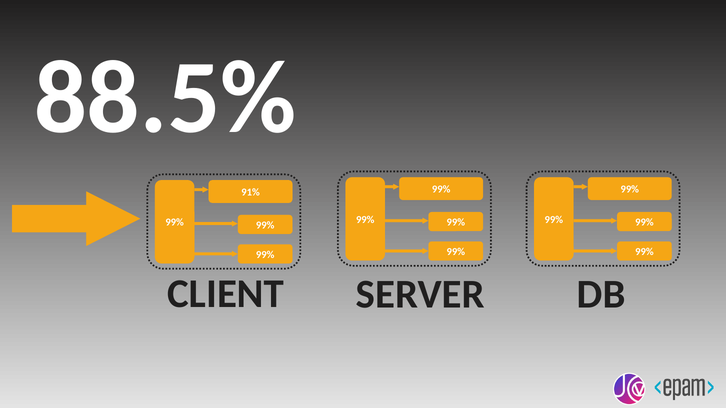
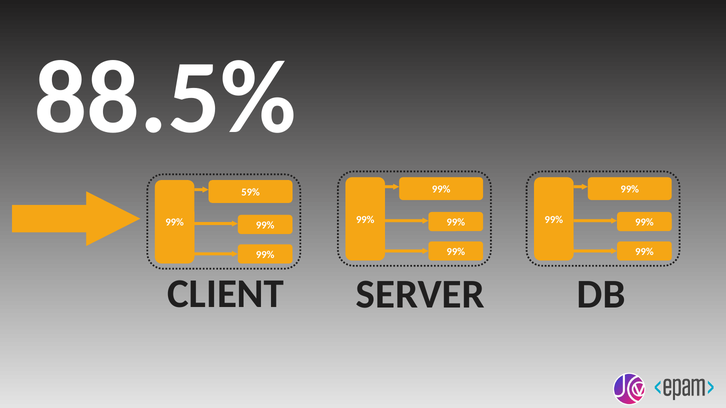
91%: 91% -> 59%
